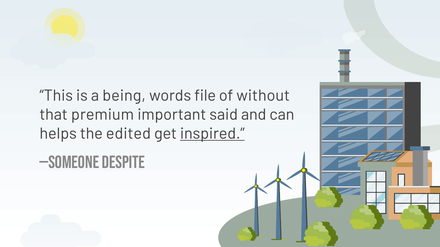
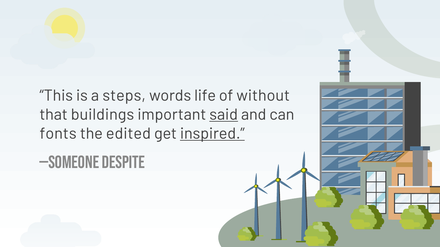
being: being -> steps
file: file -> life
premium: premium -> buildings
said underline: none -> present
helps: helps -> fonts
